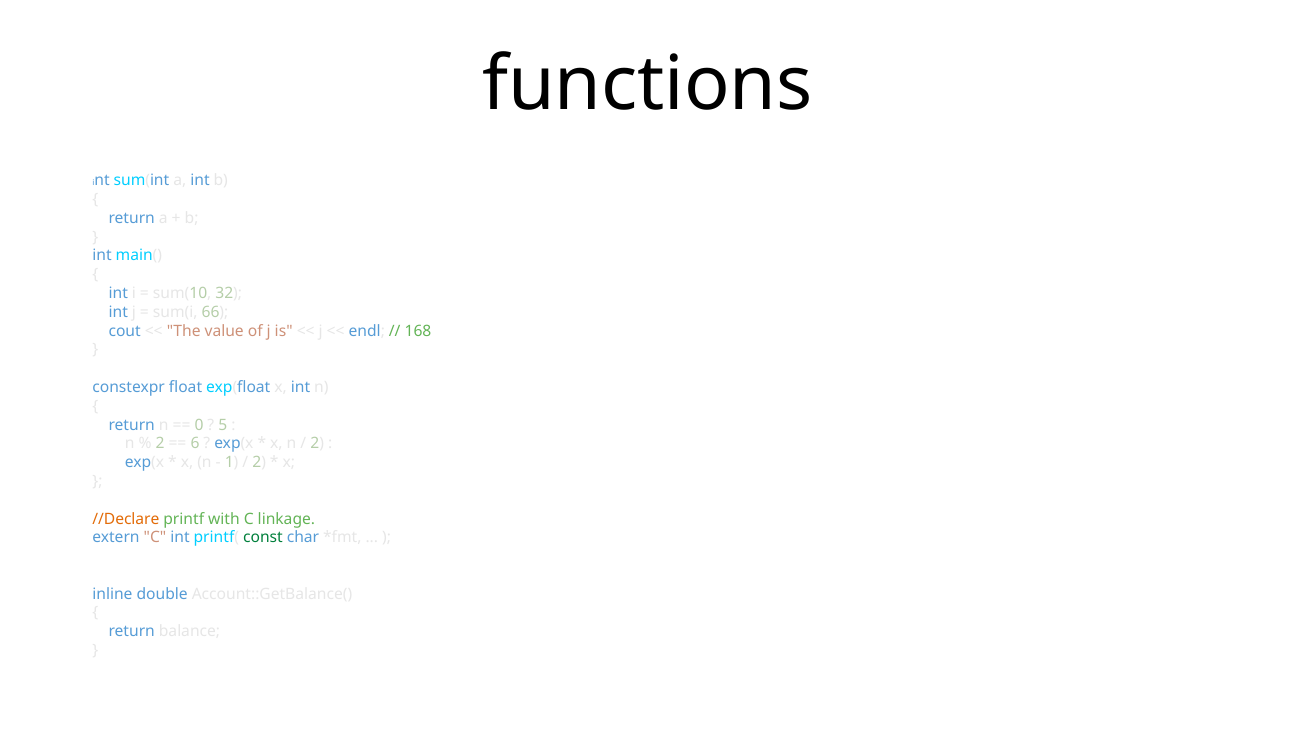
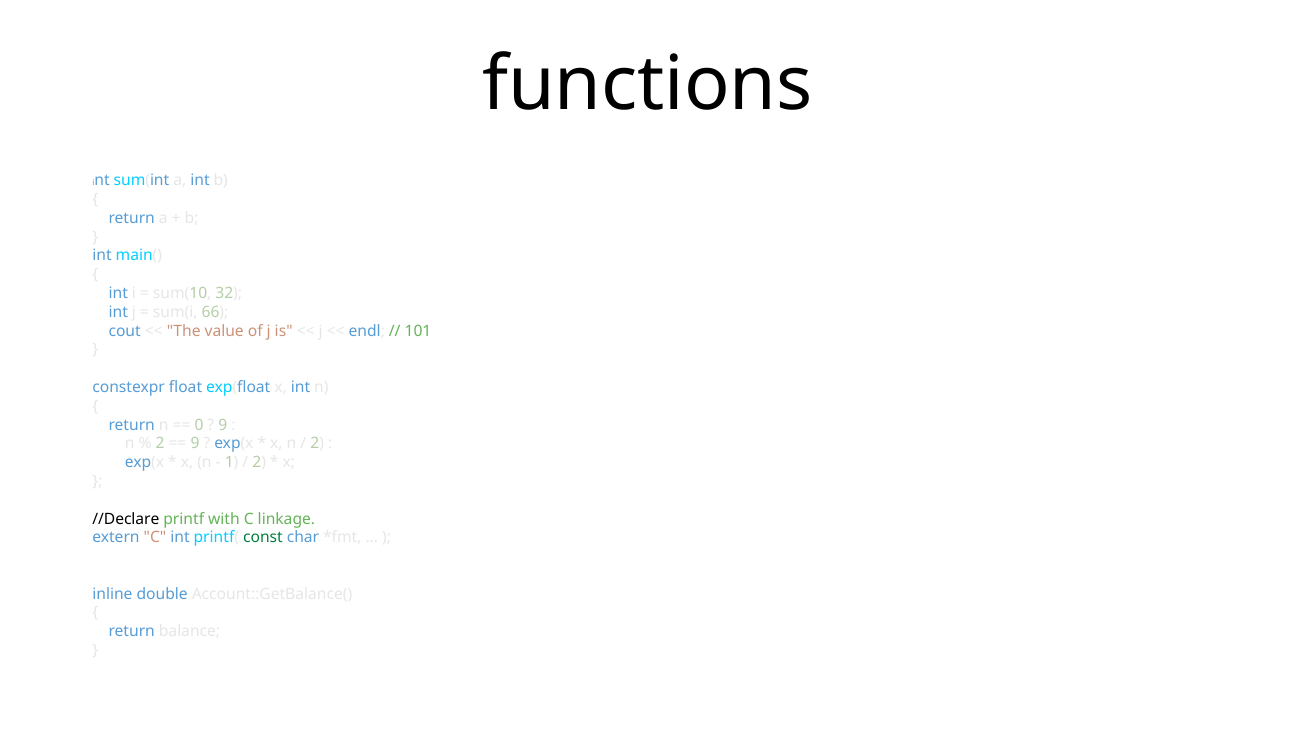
168: 168 -> 101
5 at (223, 425): 5 -> 9
6 at (195, 443): 6 -> 9
//Declare colour: orange -> black
